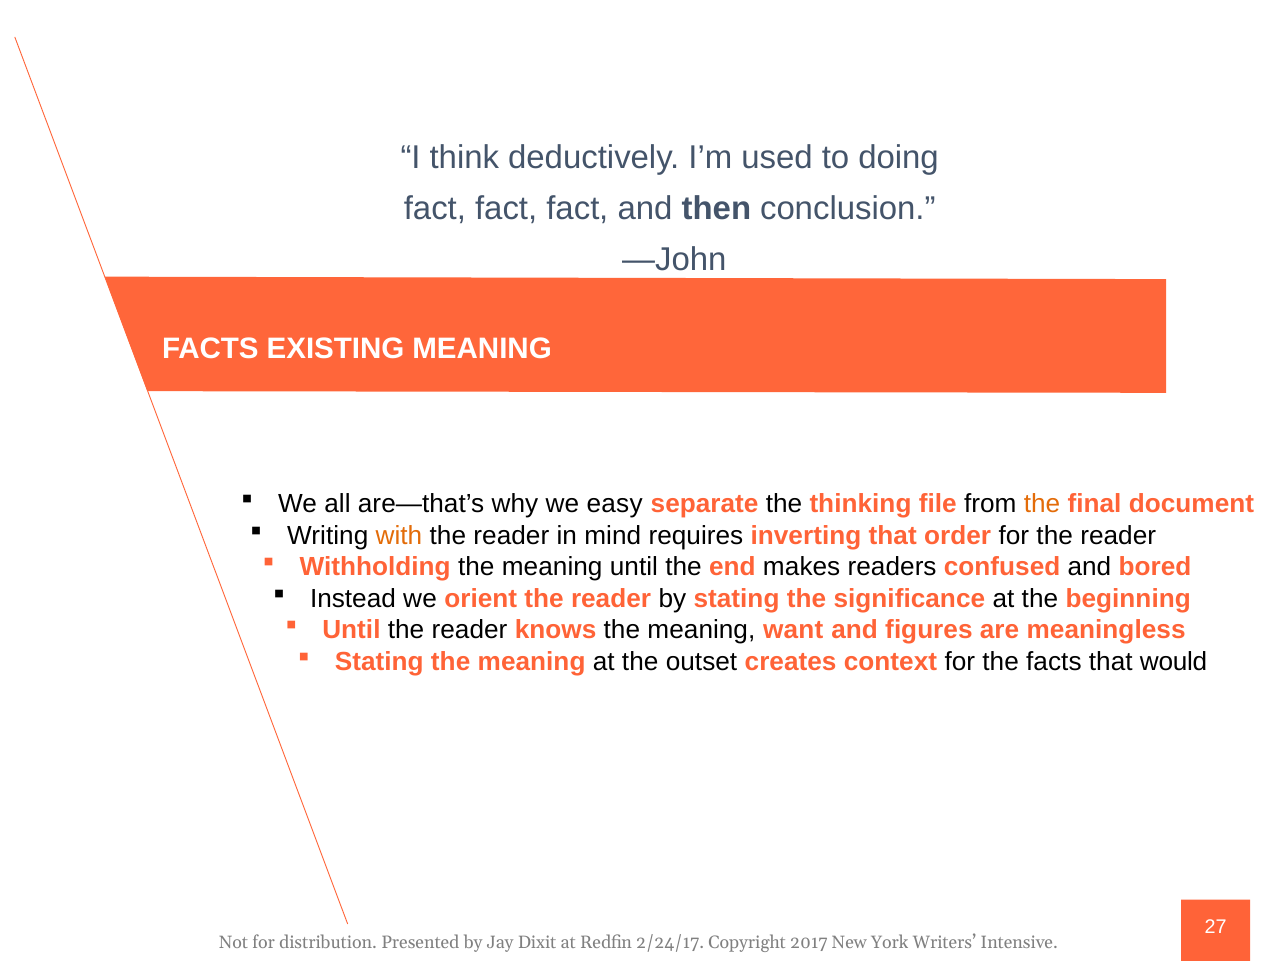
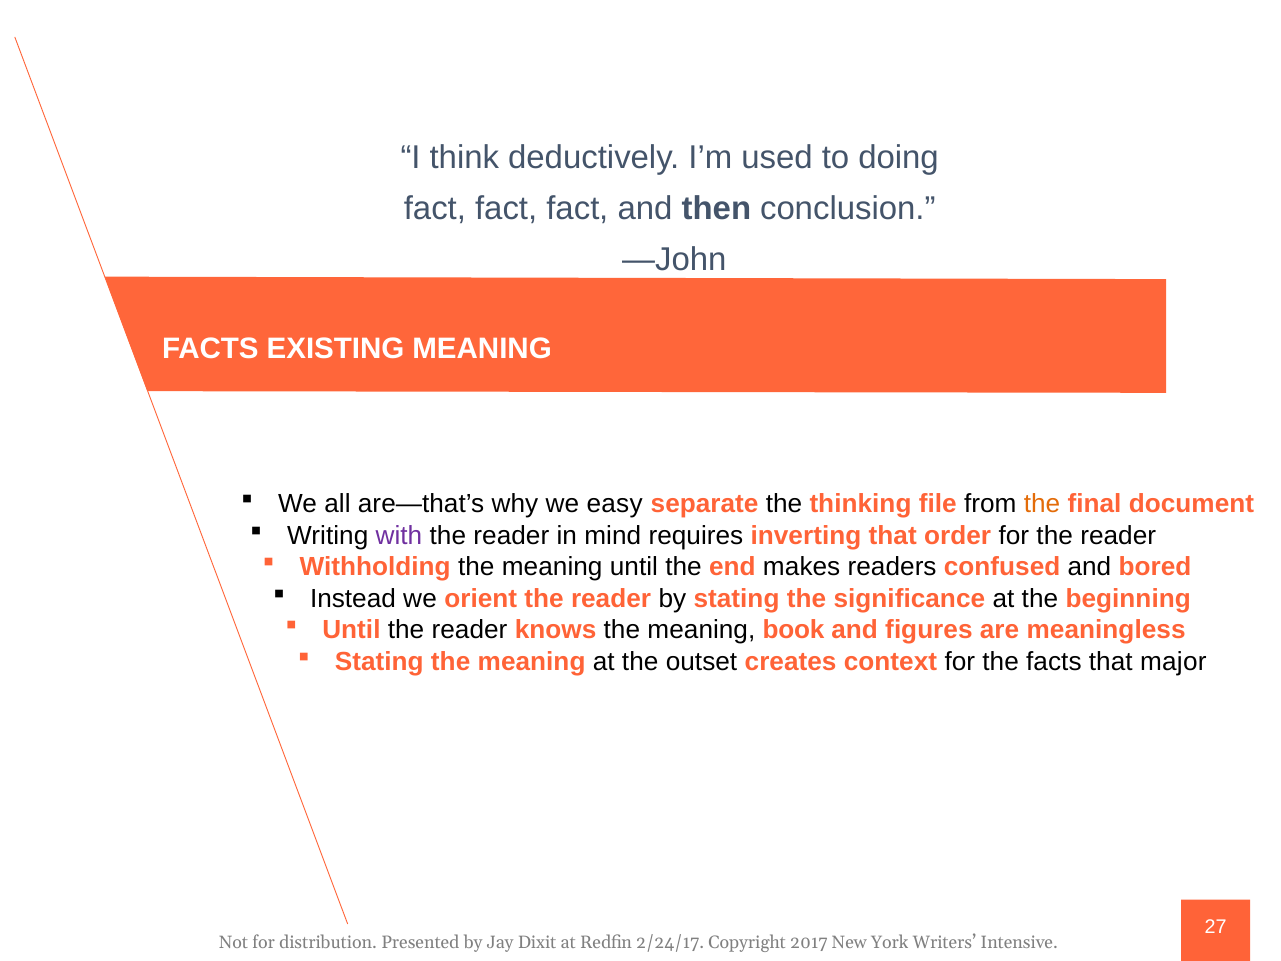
with colour: orange -> purple
want: want -> book
would: would -> major
